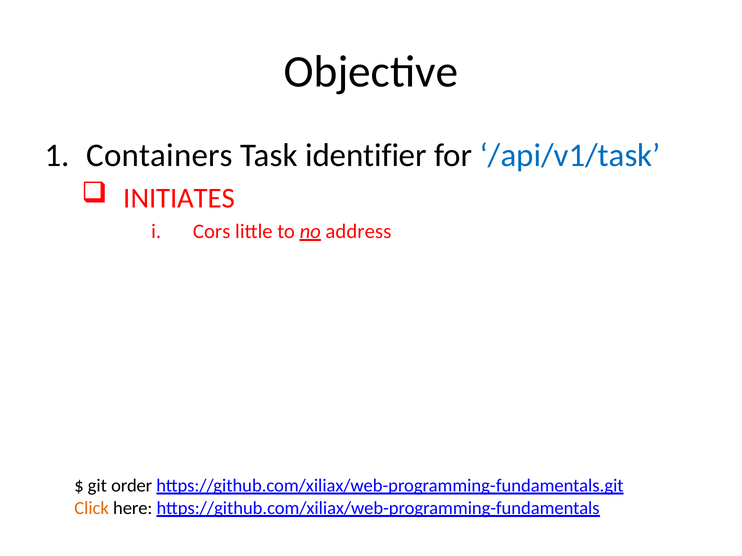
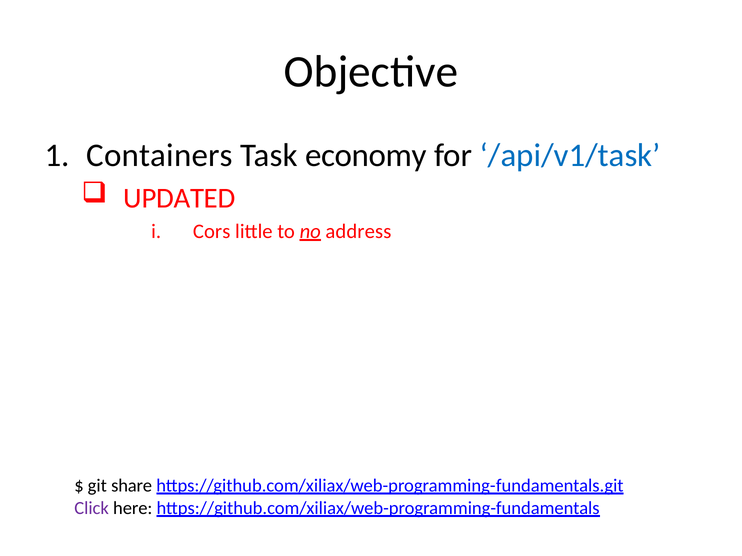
identifier: identifier -> economy
INITIATES: INITIATES -> UPDATED
order: order -> share
Click colour: orange -> purple
